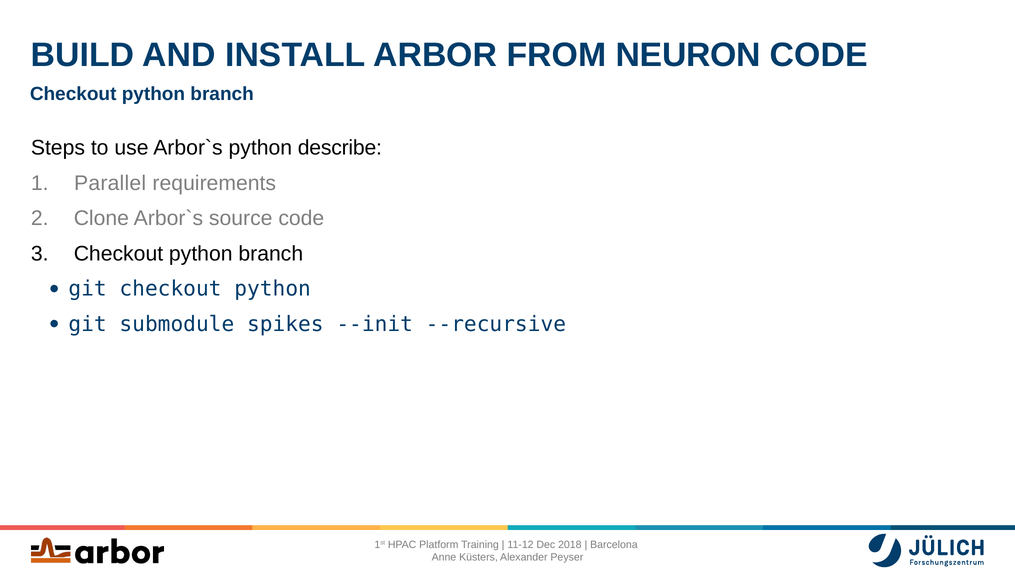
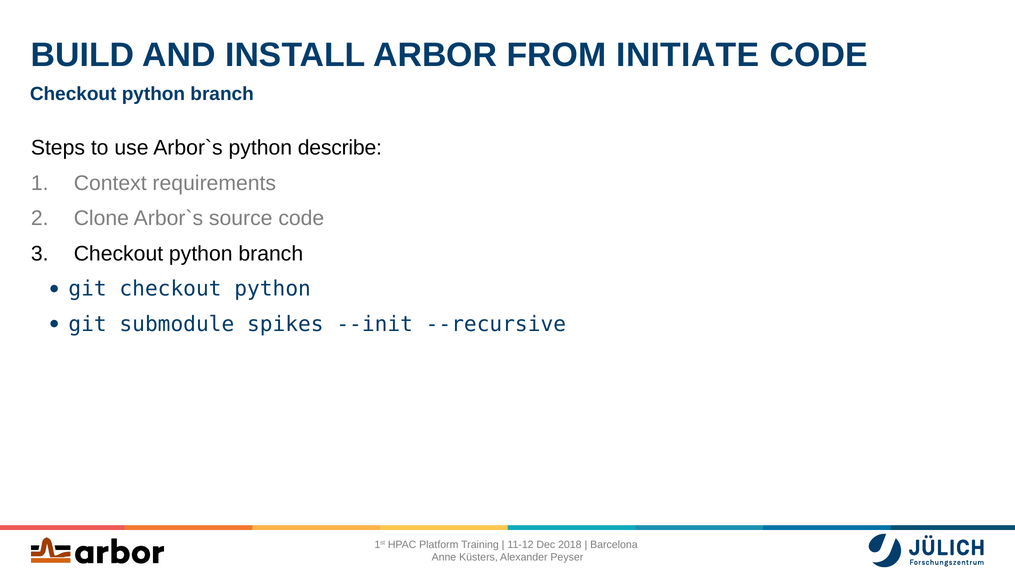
NEURON: NEURON -> INITIATE
Parallel: Parallel -> Context
